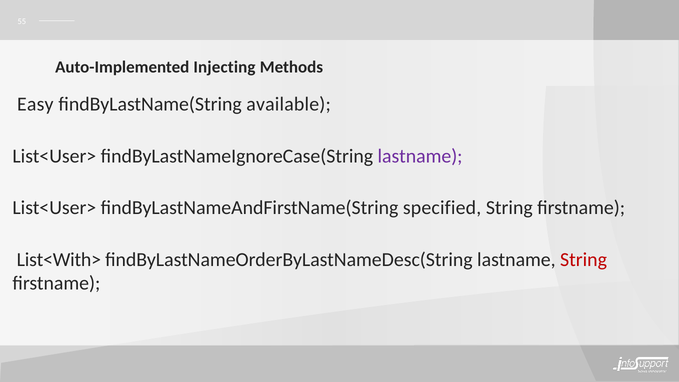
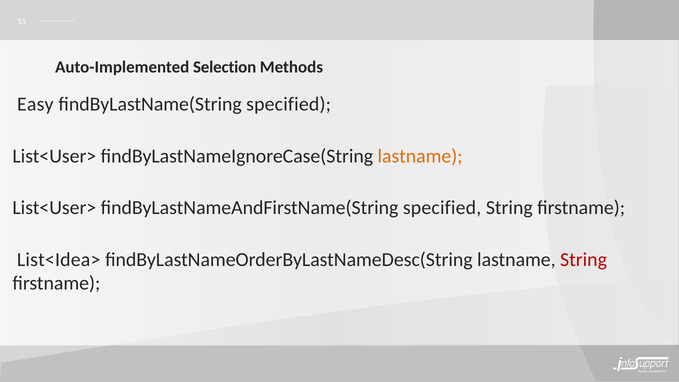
Injecting: Injecting -> Selection
findByLastName(String available: available -> specified
lastname at (420, 156) colour: purple -> orange
List<With>: List<With> -> List<Idea>
